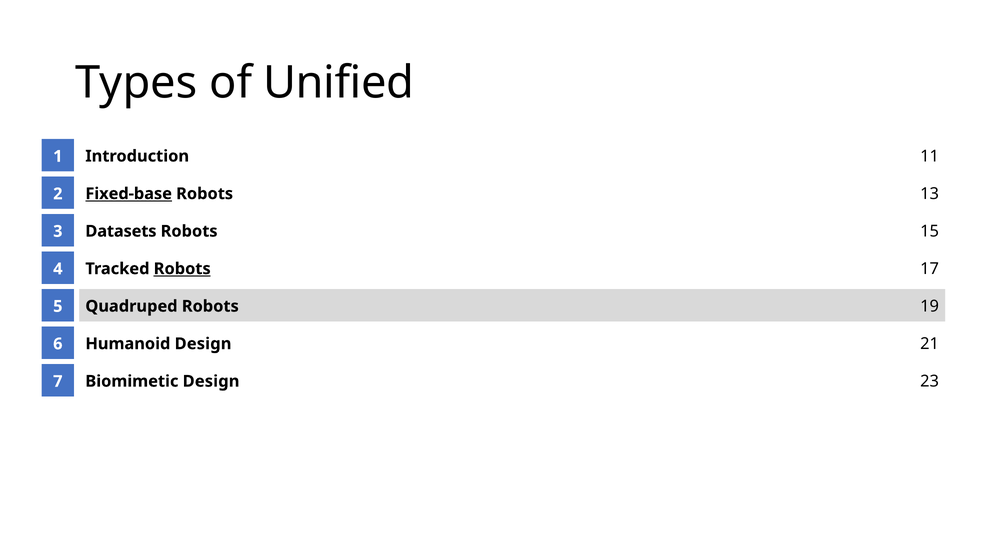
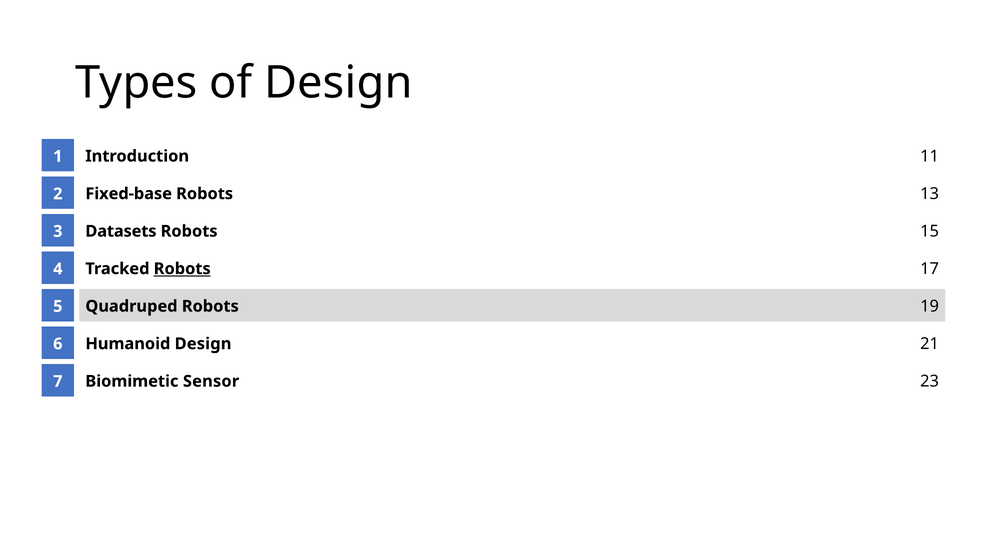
of Unified: Unified -> Design
Fixed-base underline: present -> none
Biomimetic Design: Design -> Sensor
